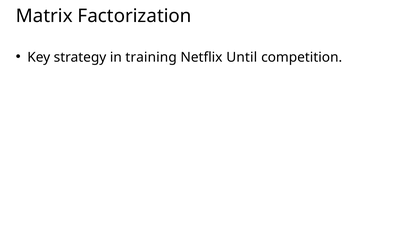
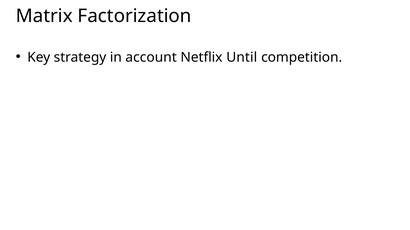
training: training -> account
